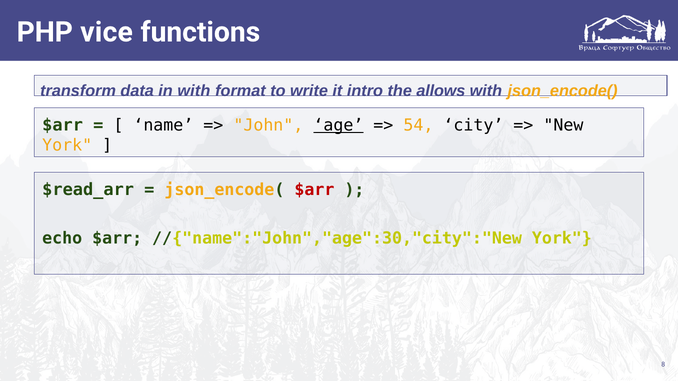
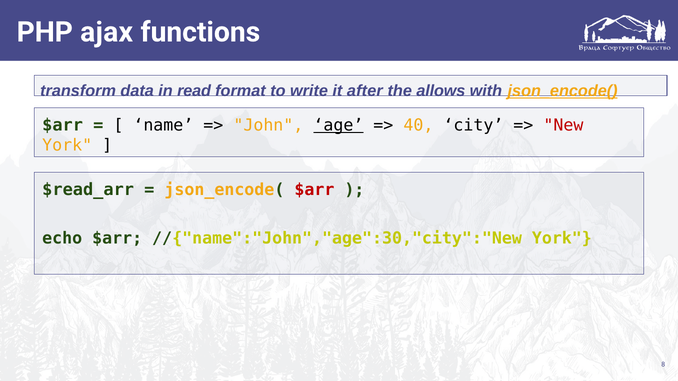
vice: vice -> ajax
in with: with -> read
intro: intro -> after
json_encode( at (563, 91) underline: none -> present
54: 54 -> 40
New colour: black -> red
